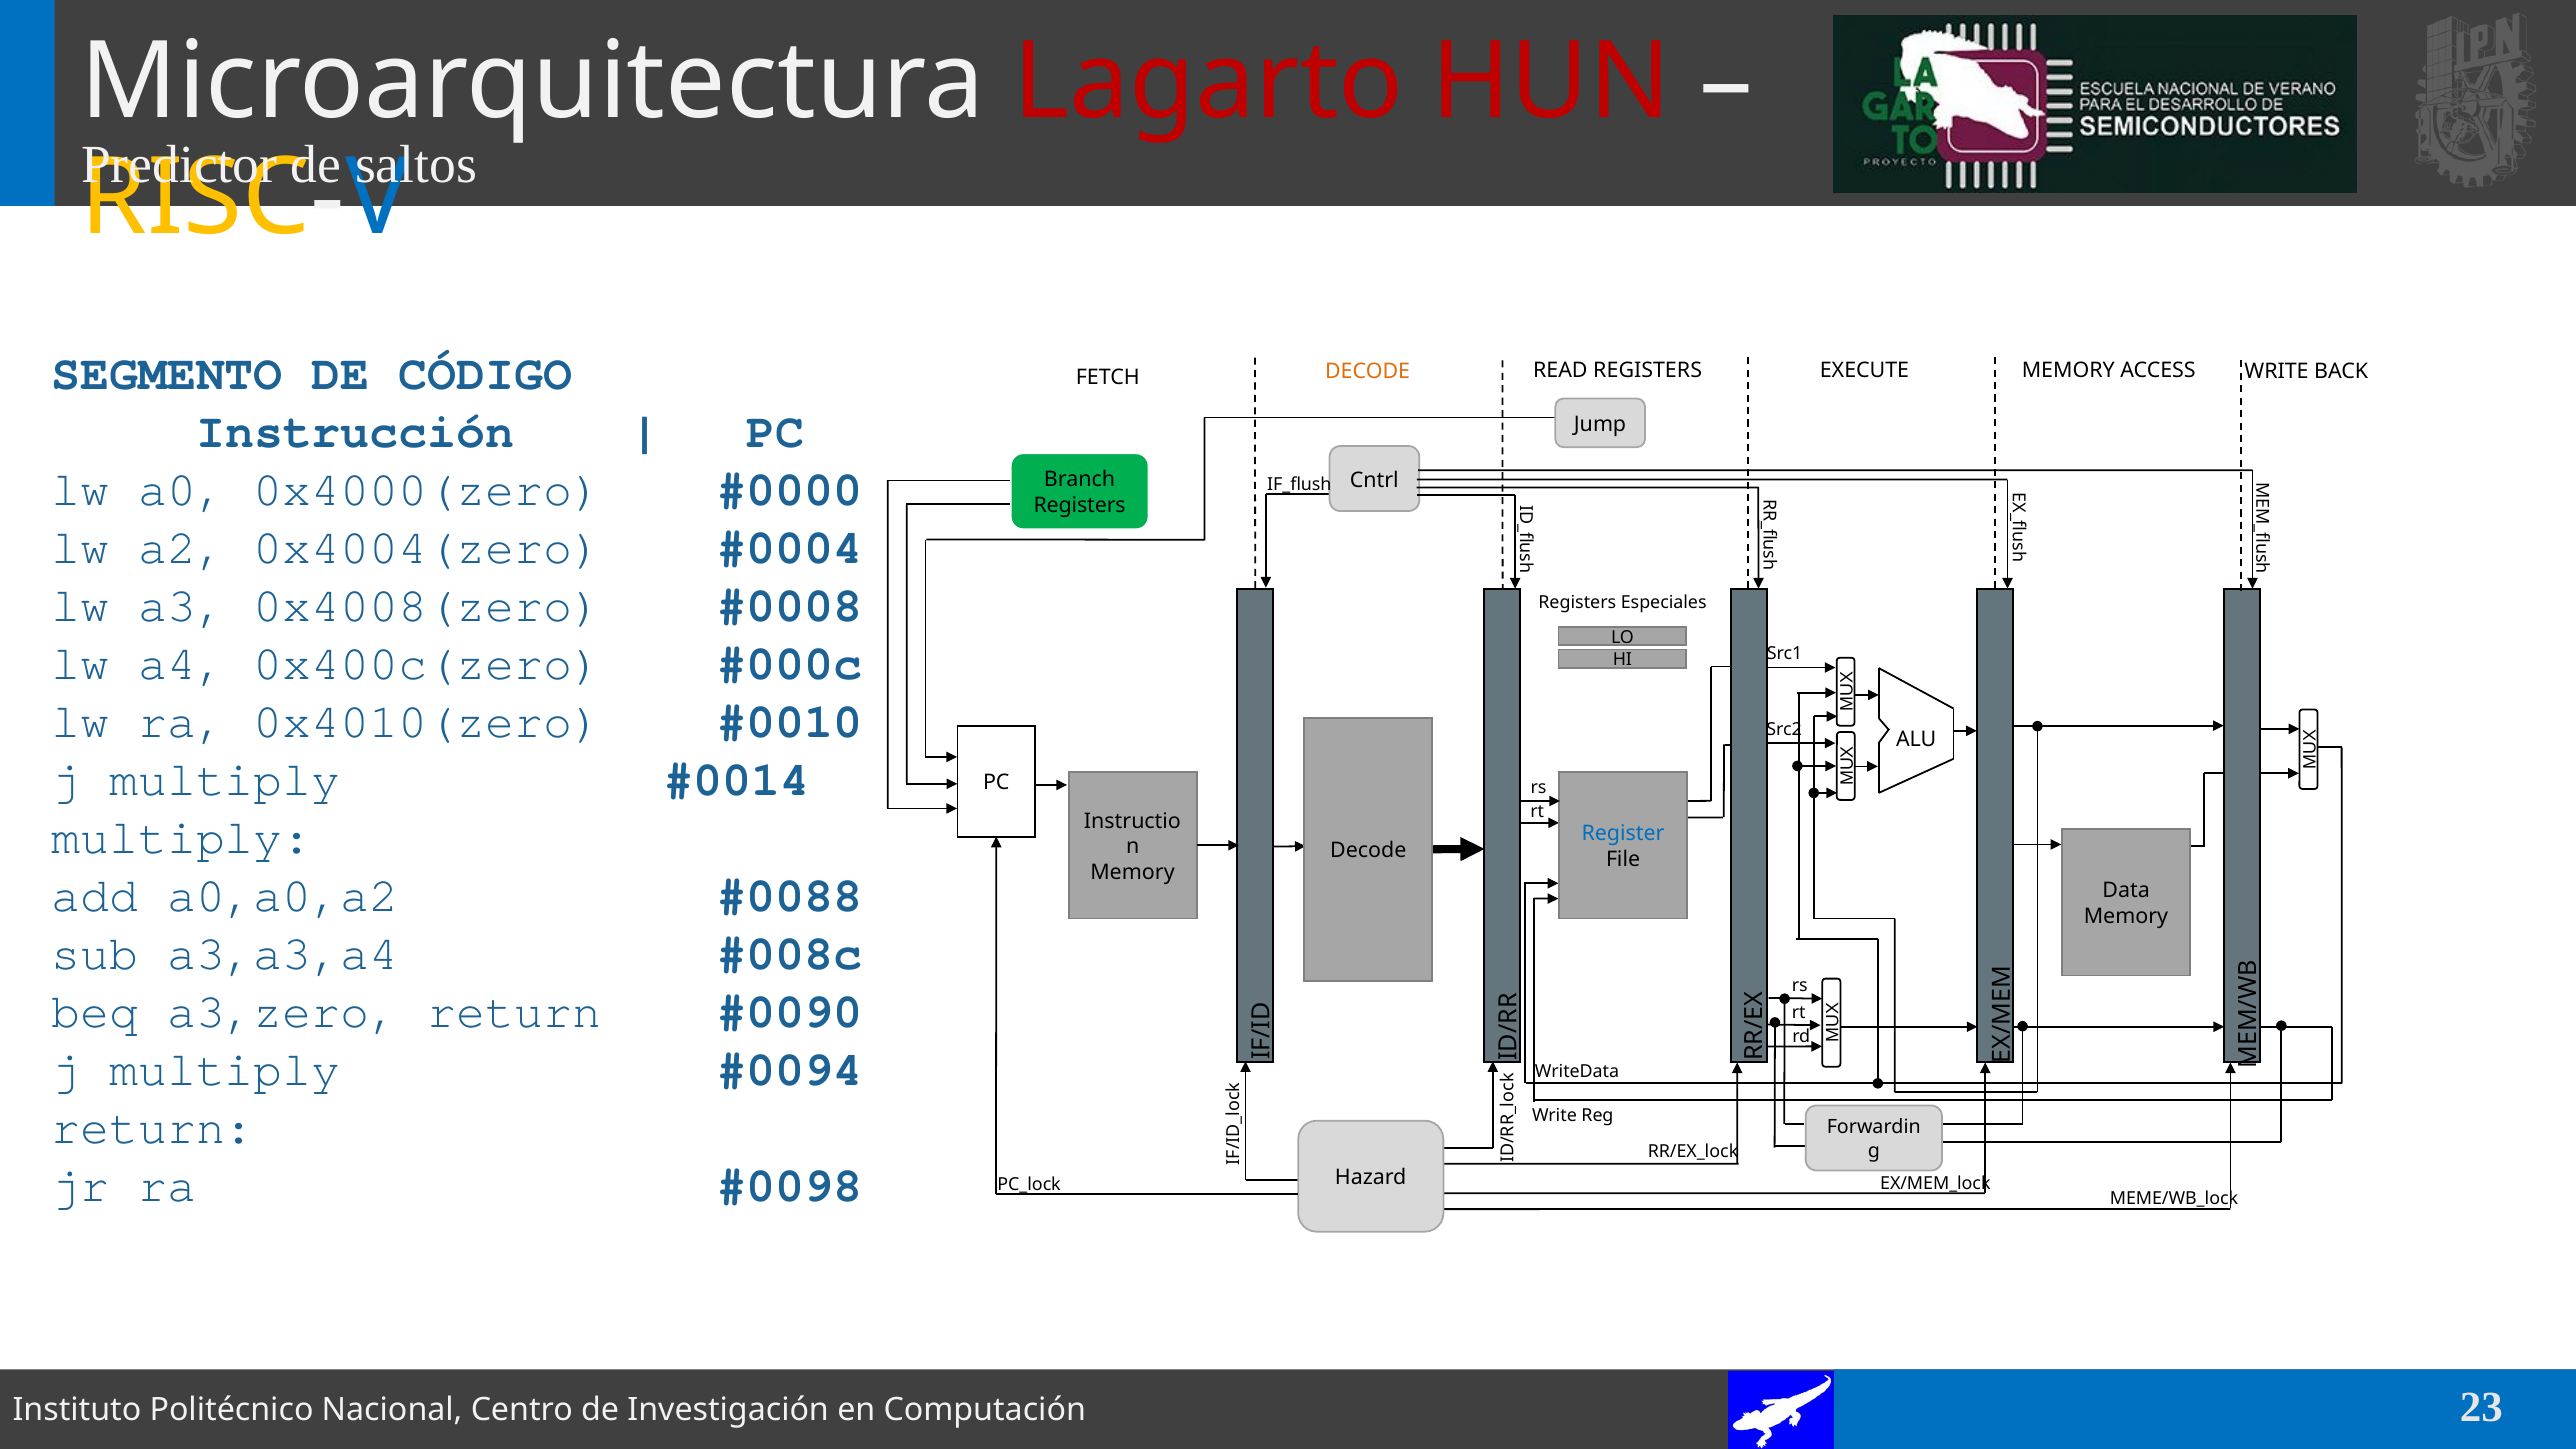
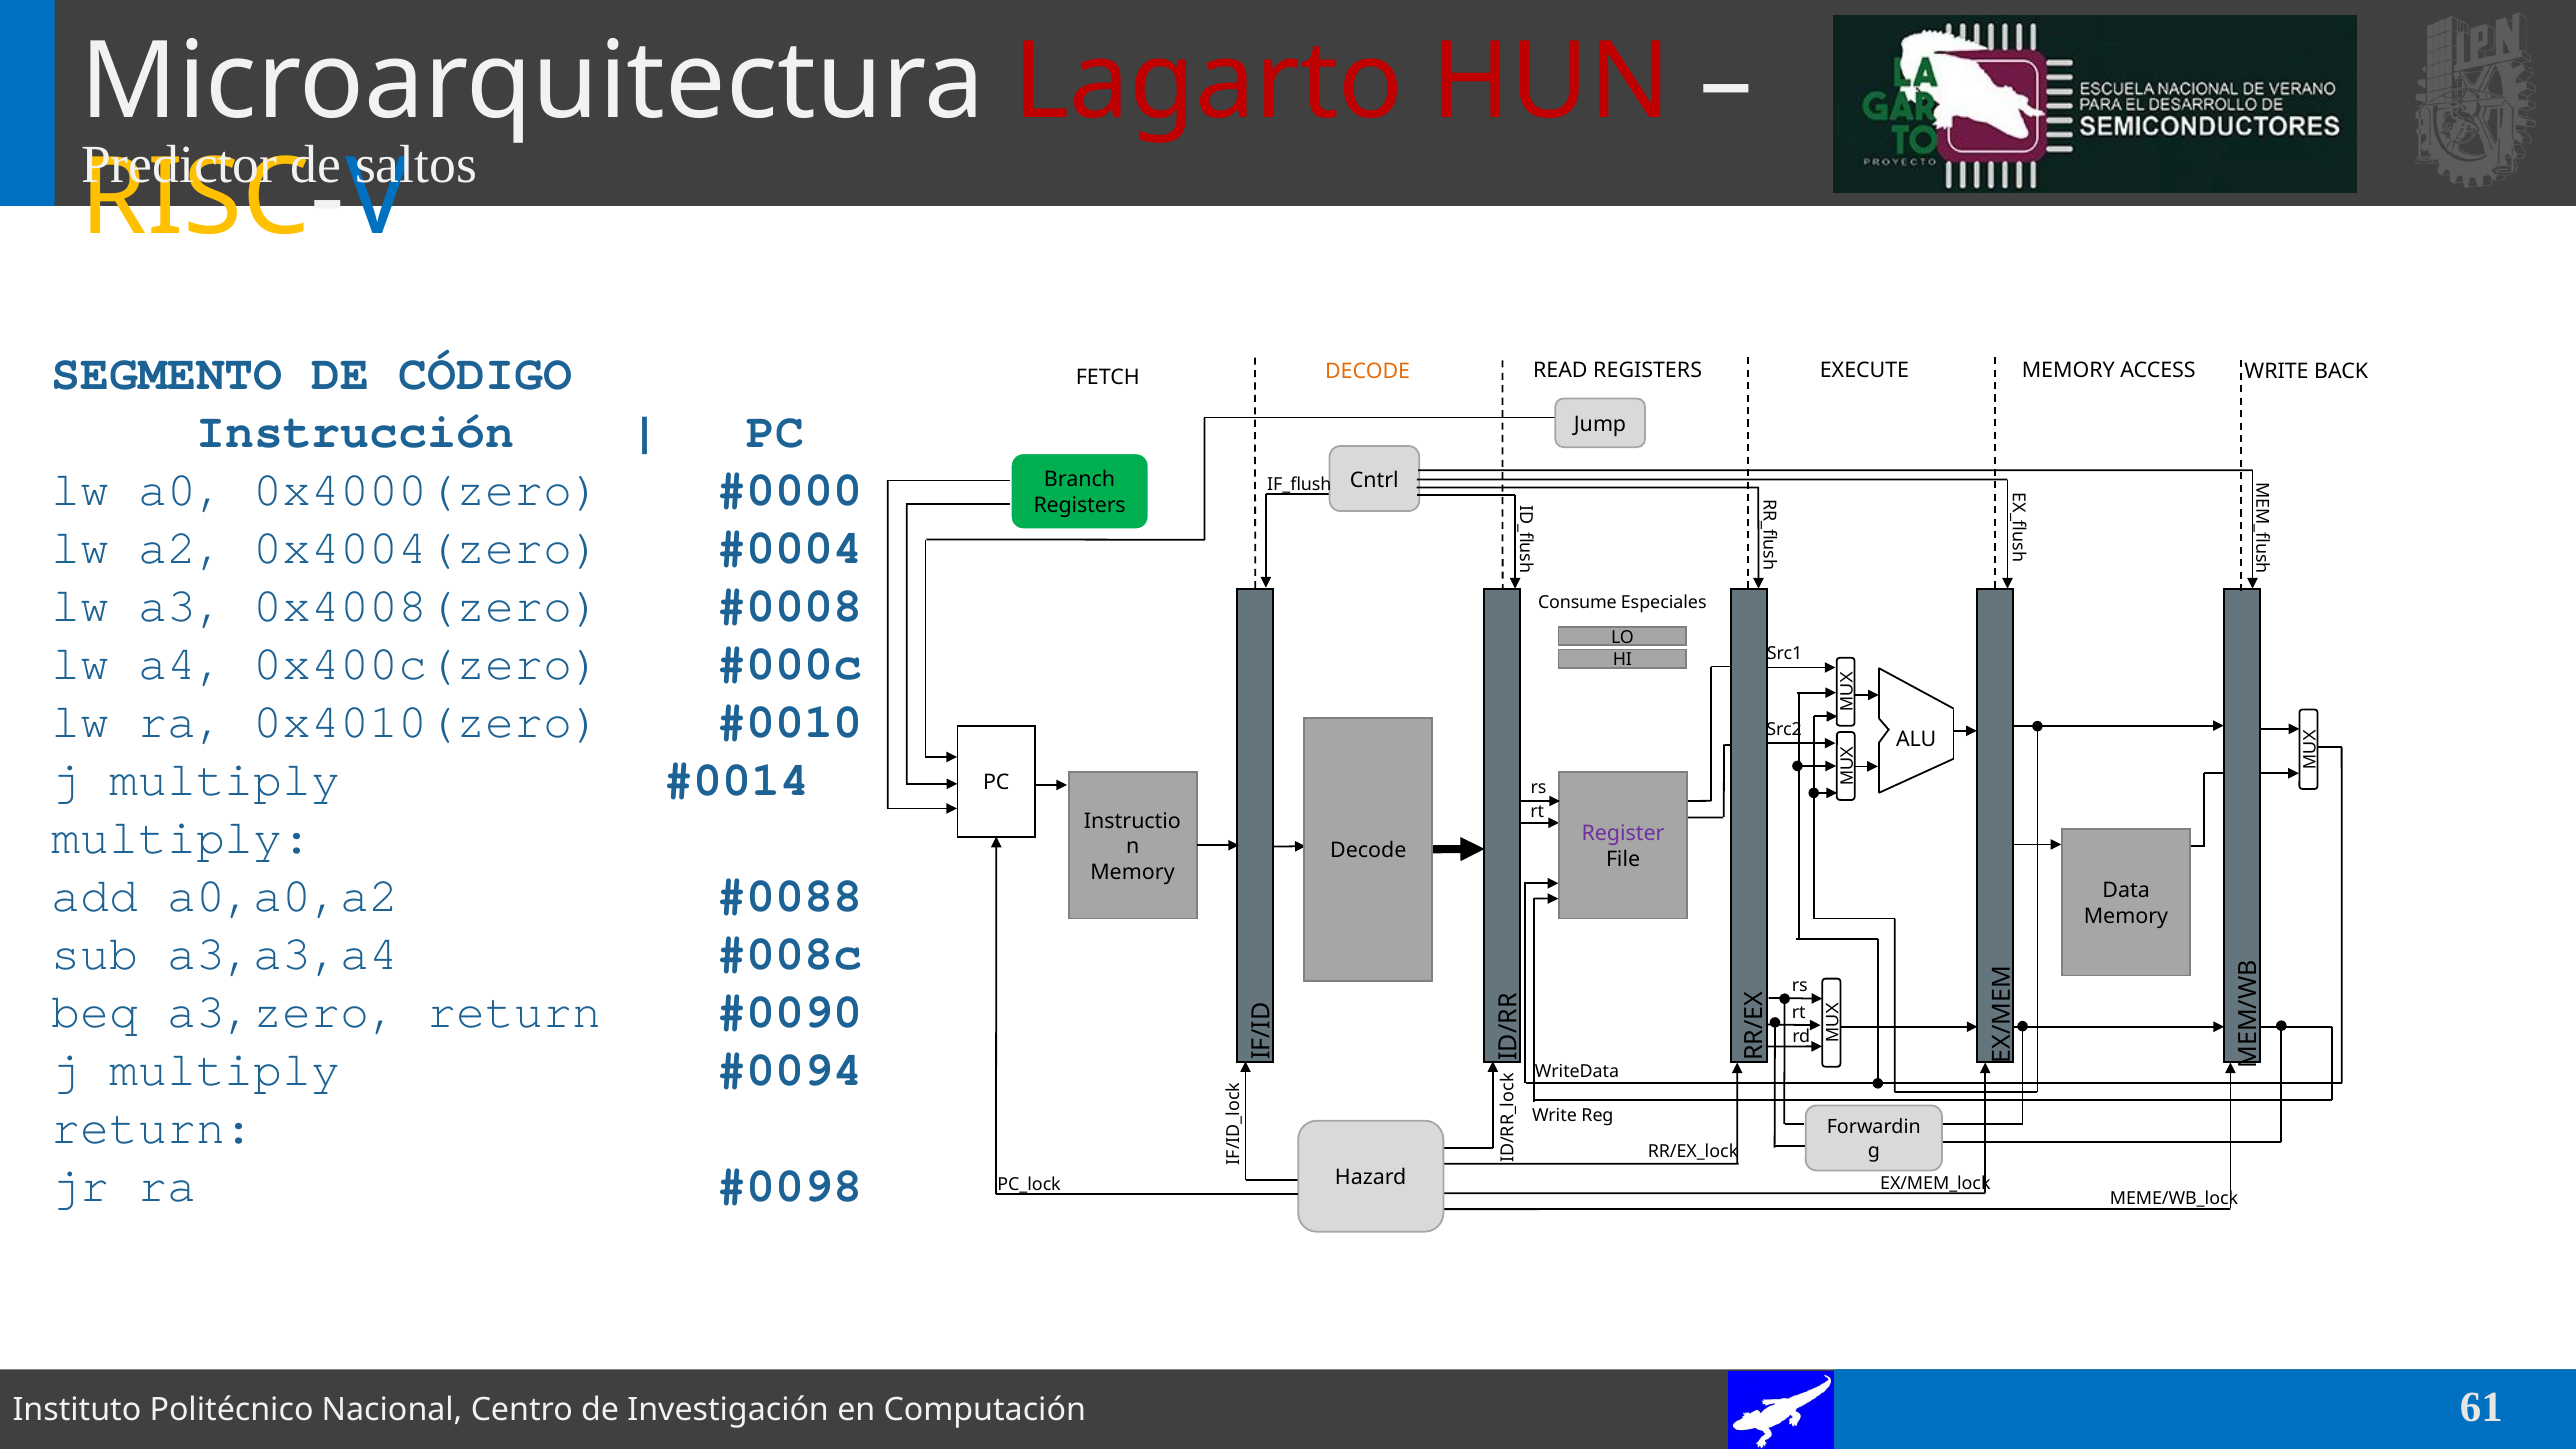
Registers at (1577, 603): Registers -> Consume
Register colour: blue -> purple
23: 23 -> 61
